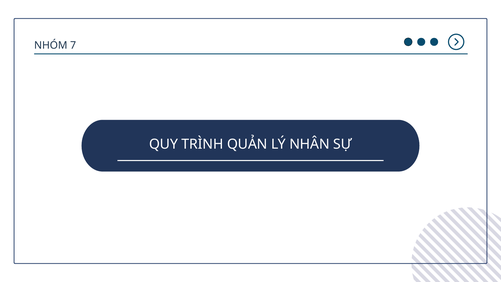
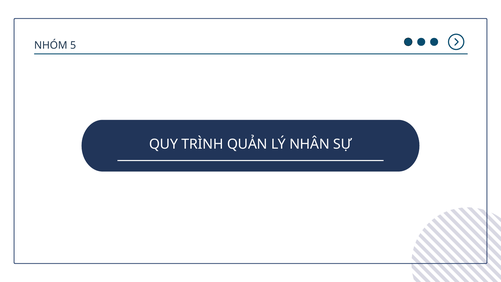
7: 7 -> 5
